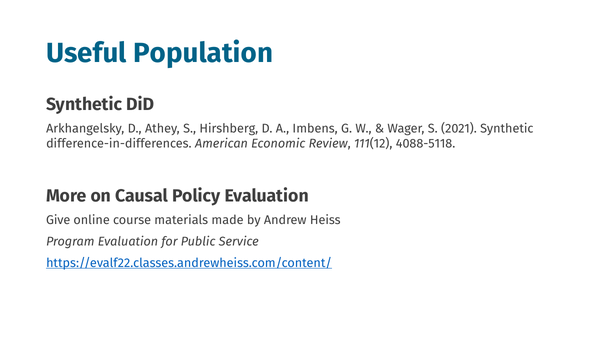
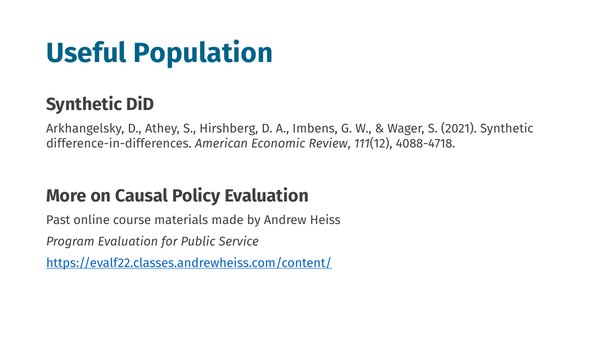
4088-5118: 4088-5118 -> 4088-4718
Give: Give -> Past
